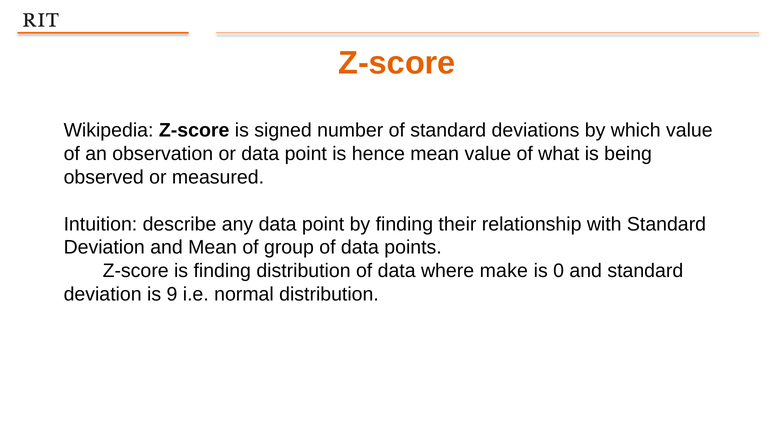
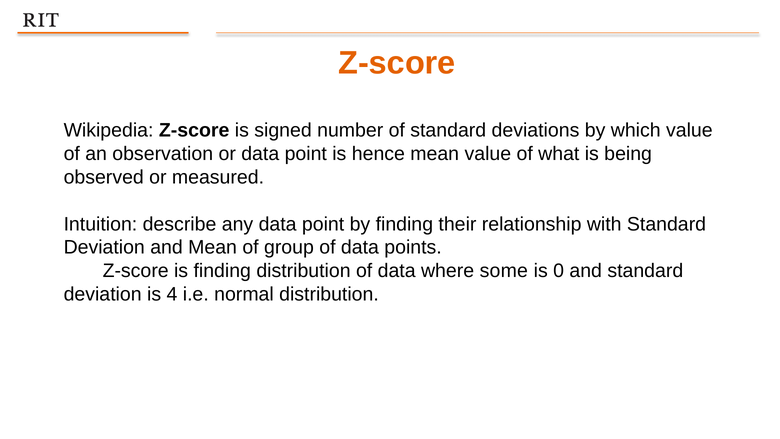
make: make -> some
9: 9 -> 4
